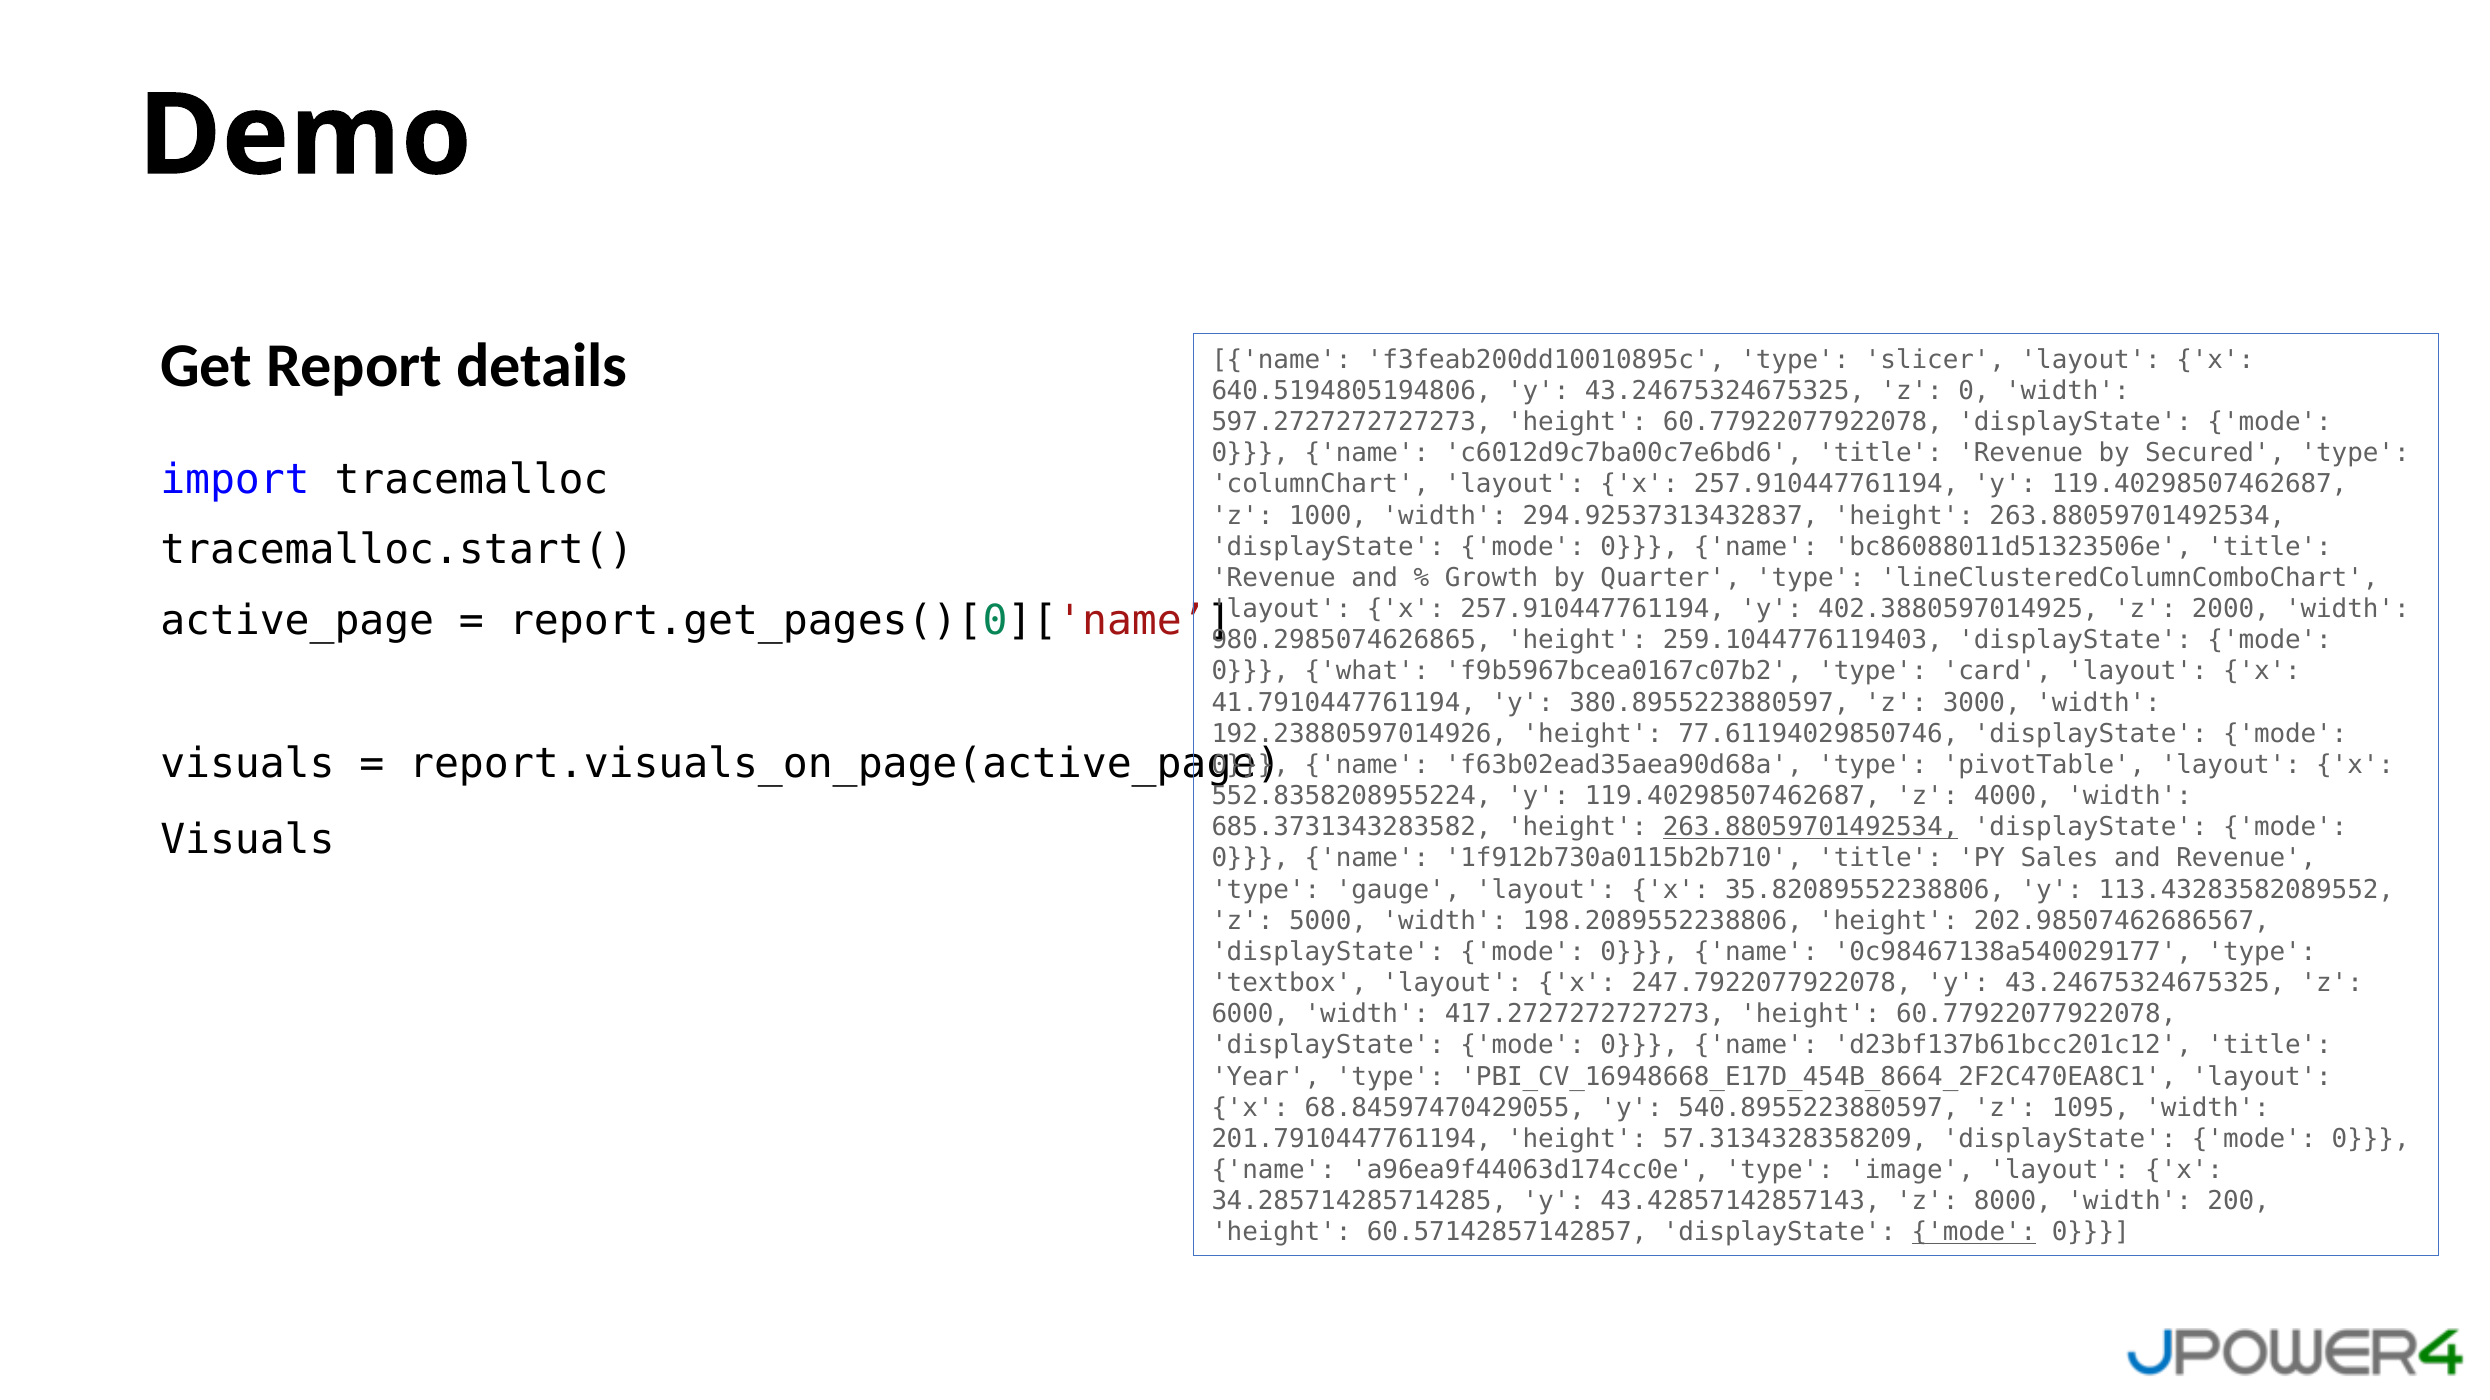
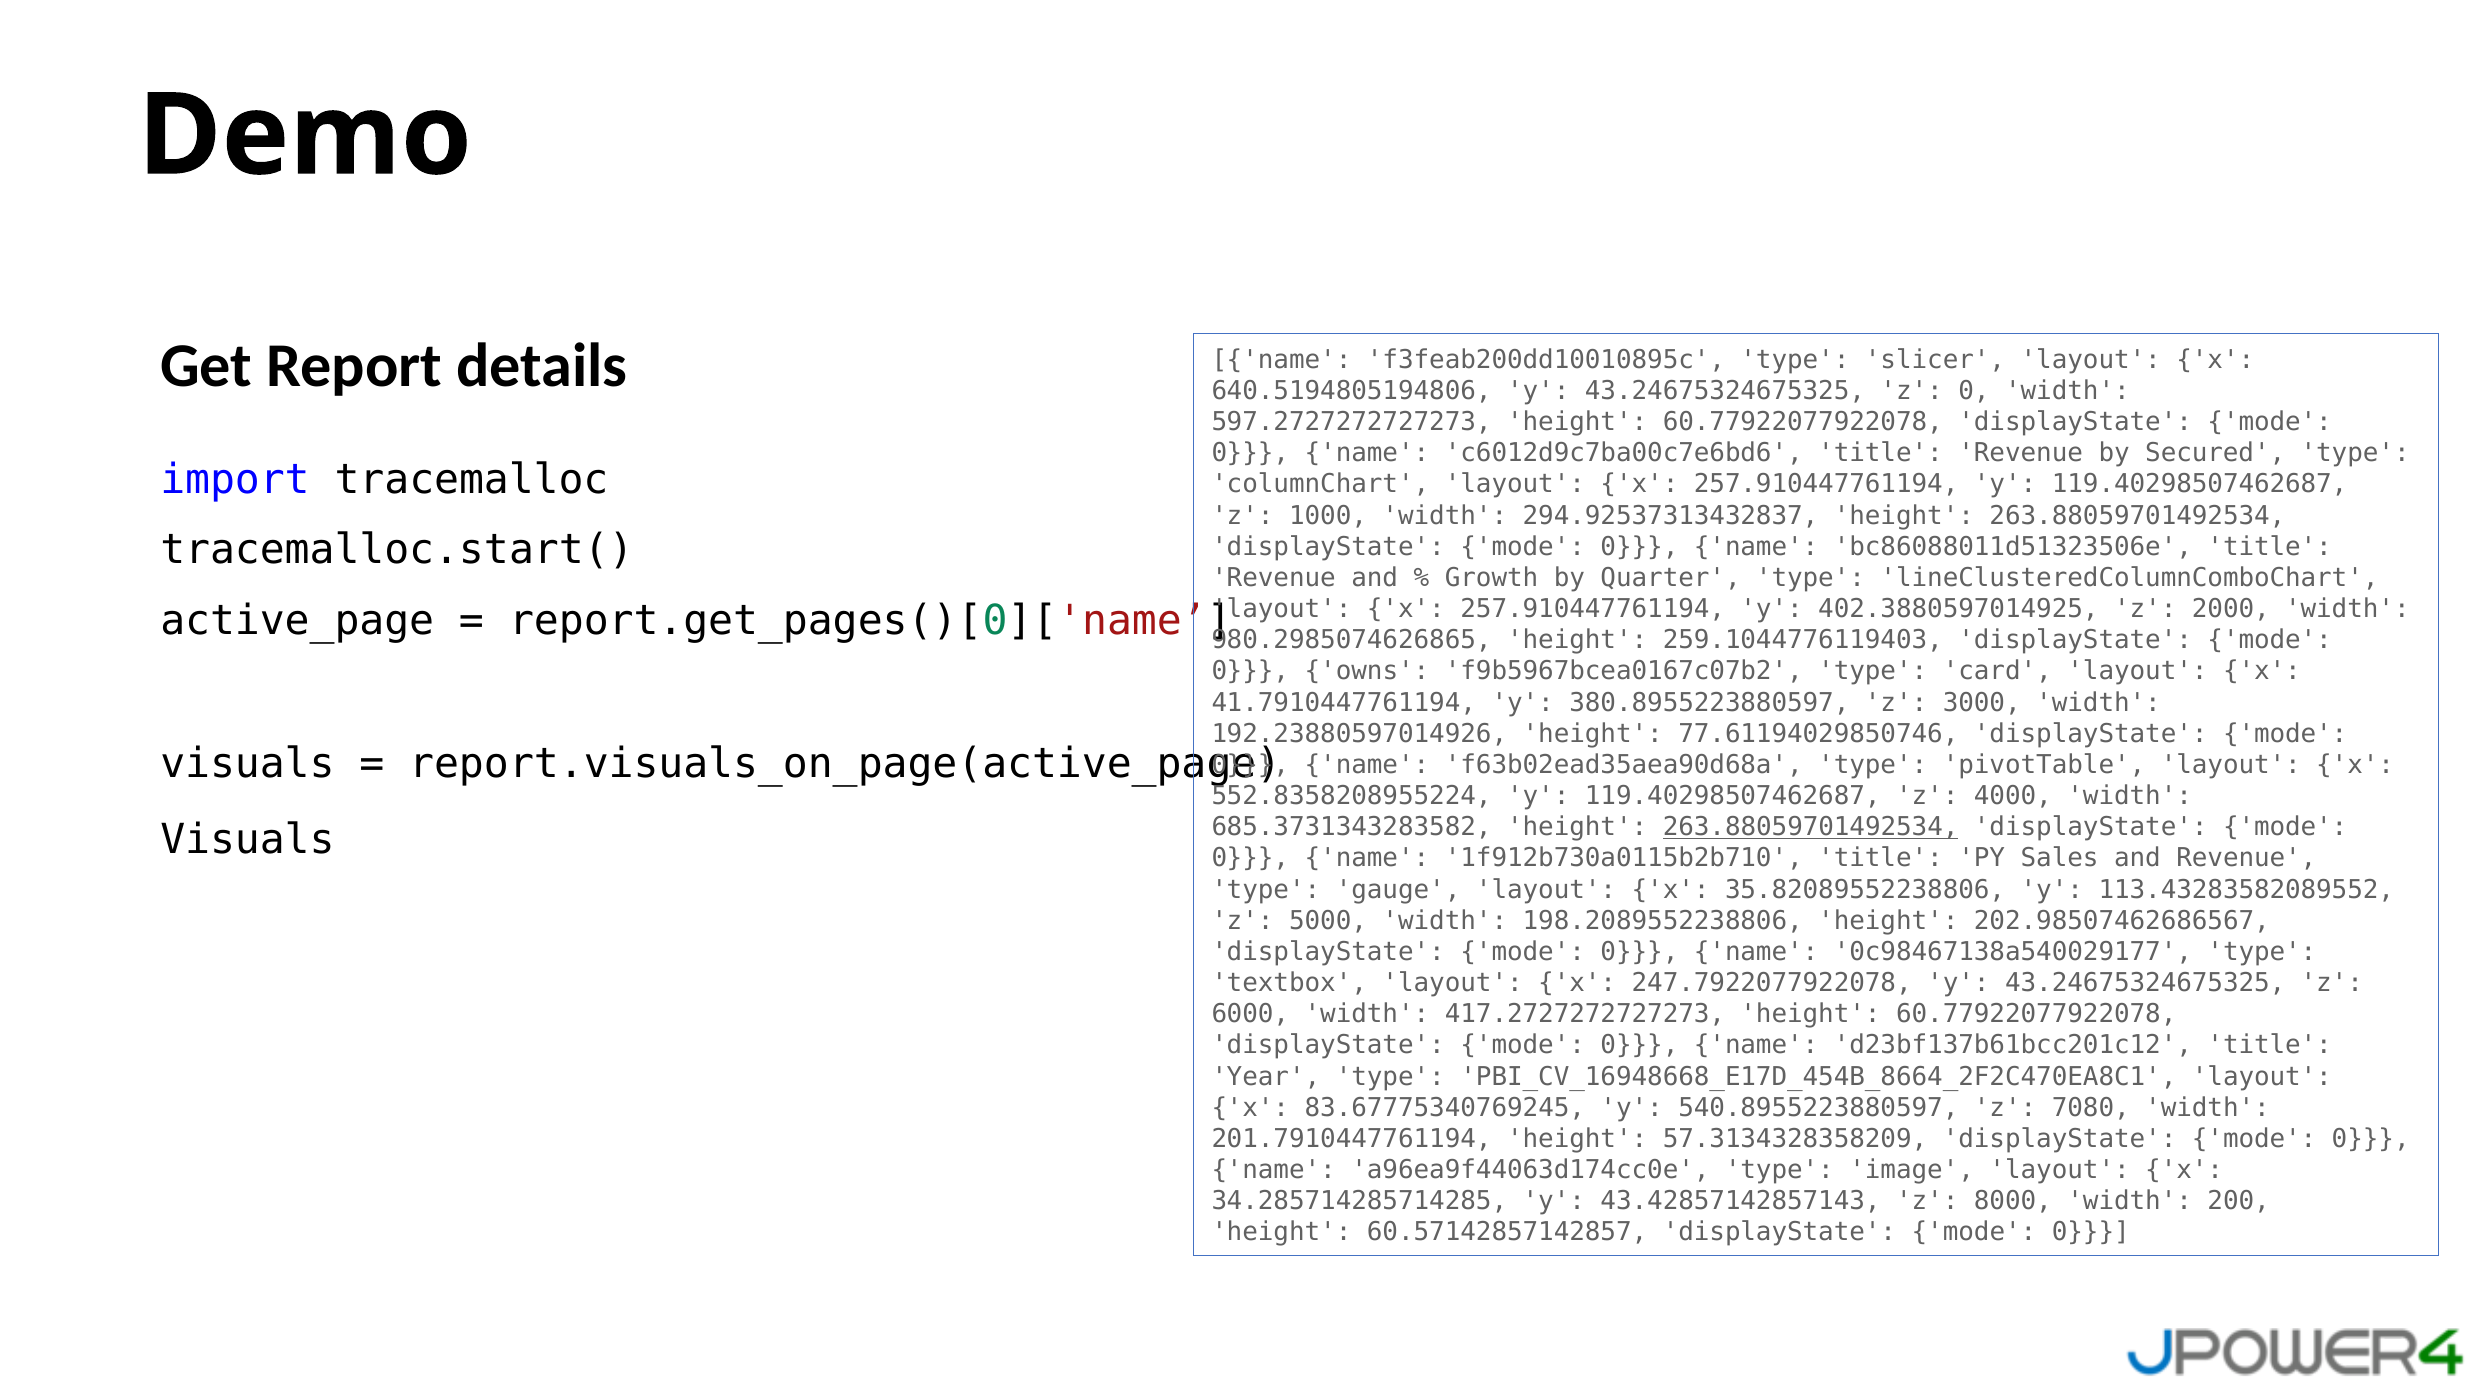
what: what -> owns
68.84597470429055: 68.84597470429055 -> 83.67775340769245
1095: 1095 -> 7080
mode at (1974, 1233) underline: present -> none
